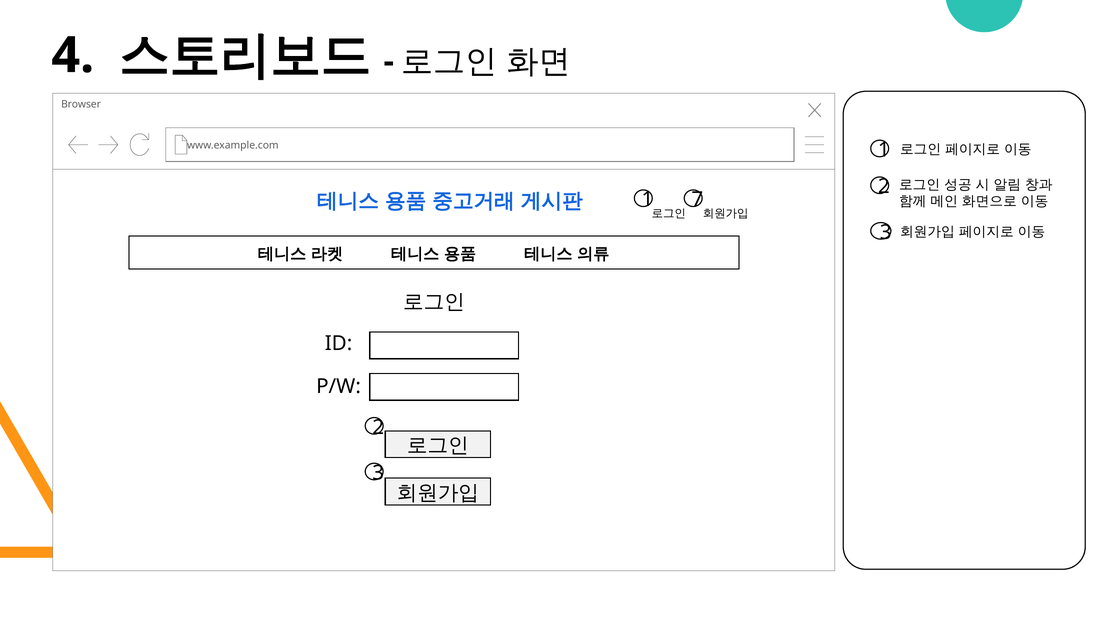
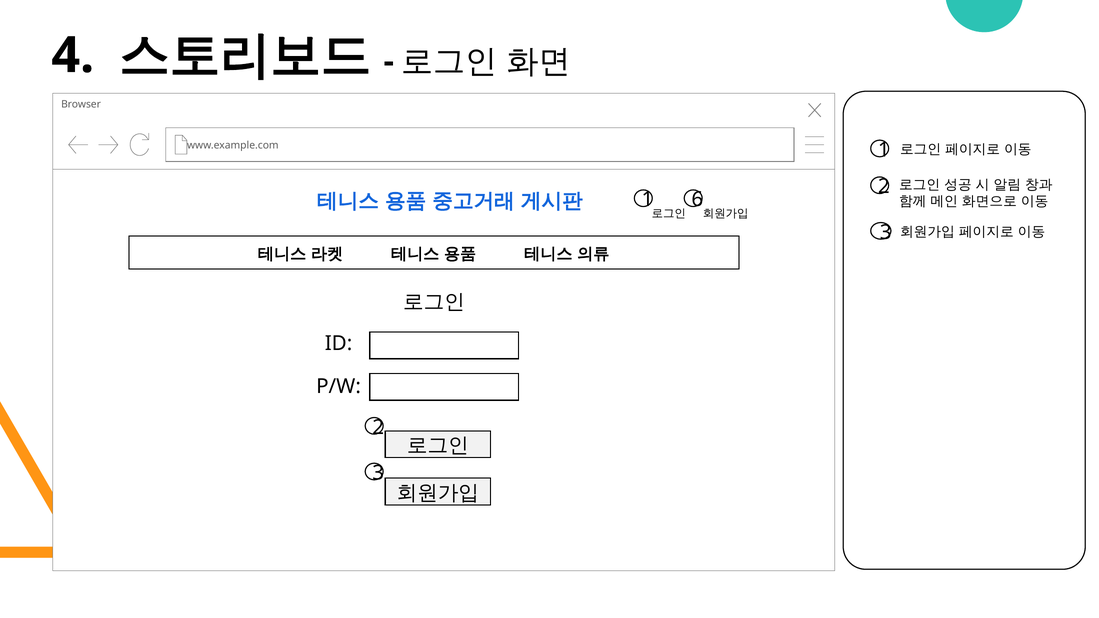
7: 7 -> 6
